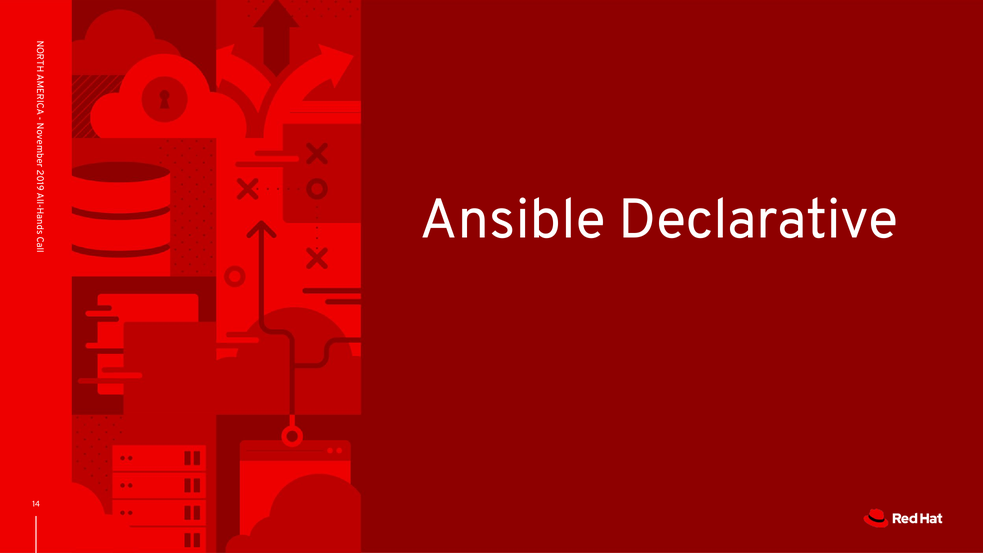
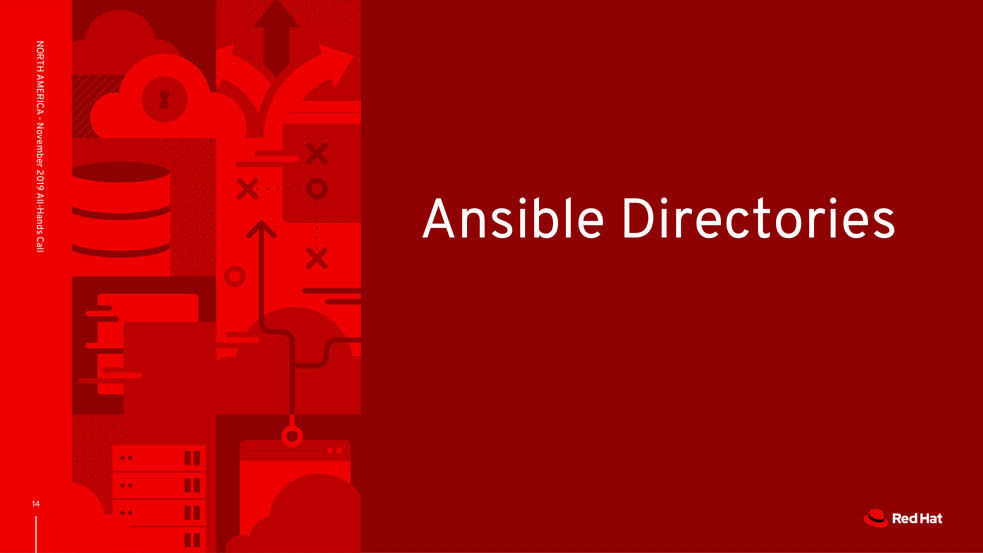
Declarative: Declarative -> Directories
